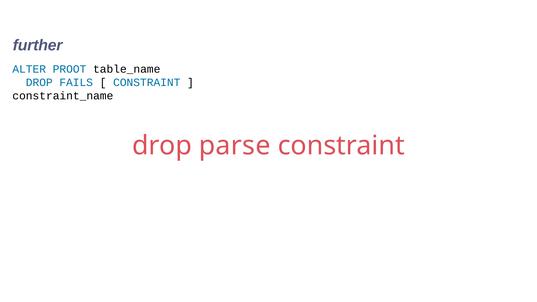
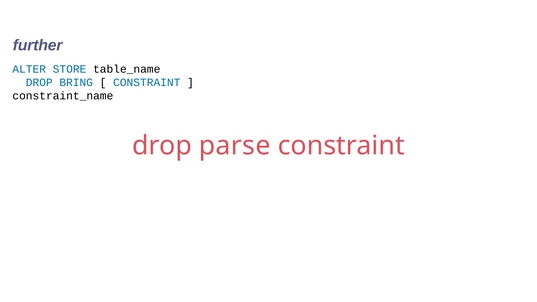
PROOT: PROOT -> STORE
FAILS: FAILS -> BRING
